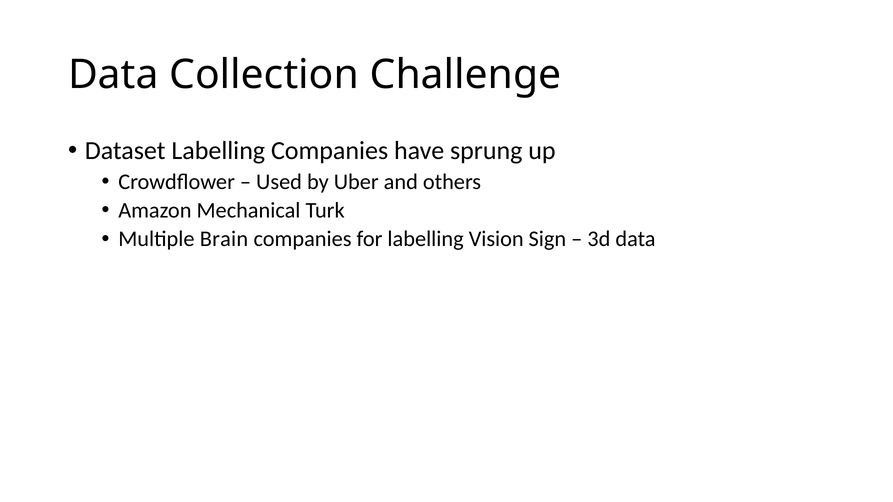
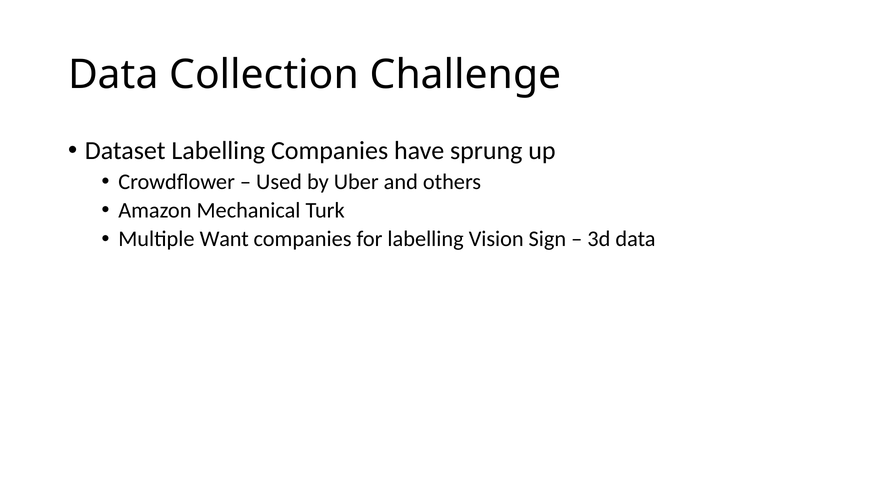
Brain: Brain -> Want
